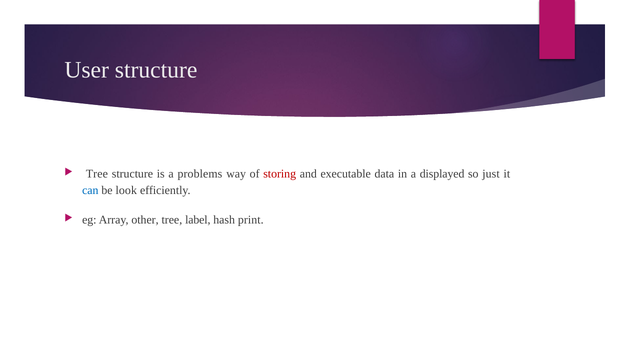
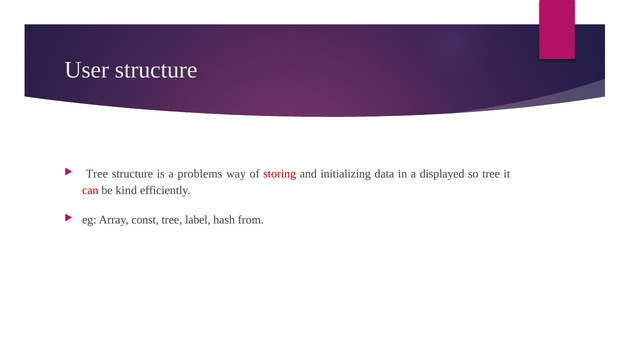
executable: executable -> initializing
so just: just -> tree
can colour: blue -> red
look: look -> kind
other: other -> const
print: print -> from
